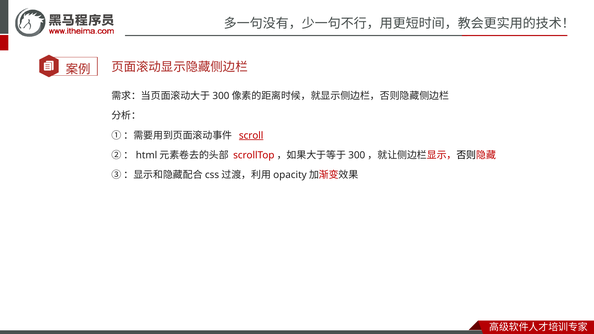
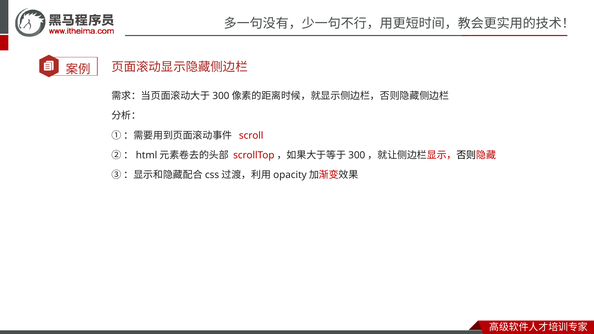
scroll underline: present -> none
